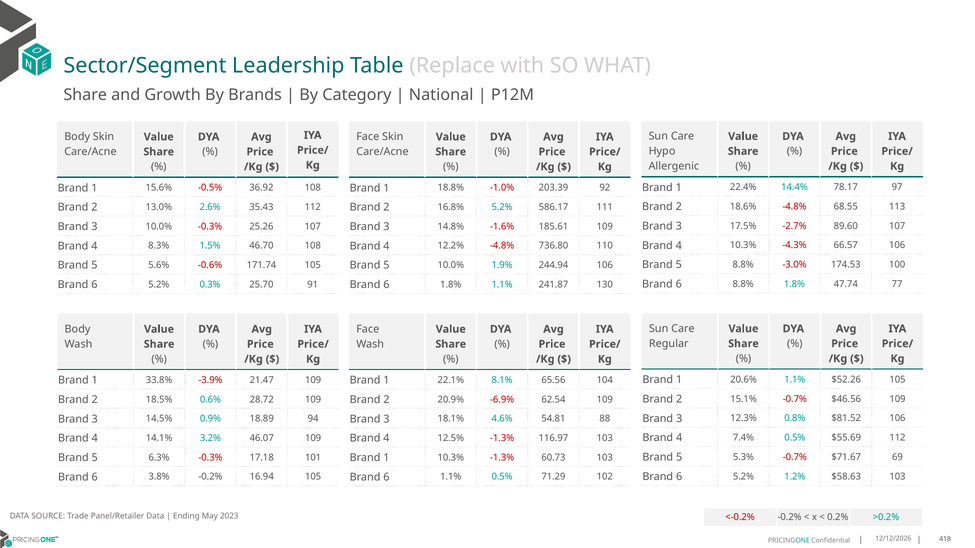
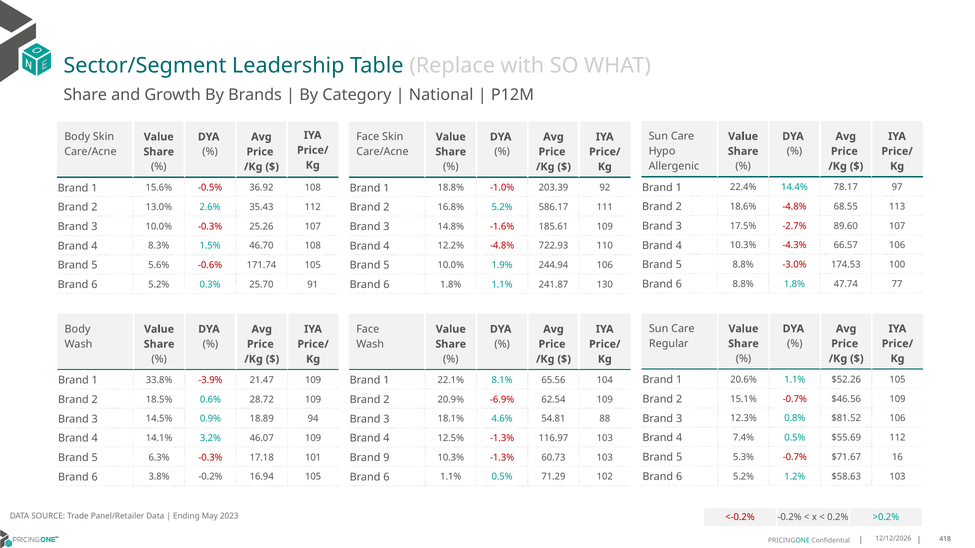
736.80: 736.80 -> 722.93
69: 69 -> 16
1 at (386, 458): 1 -> 9
